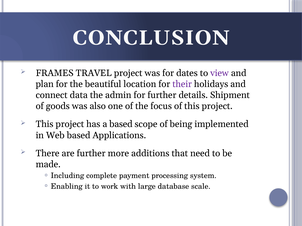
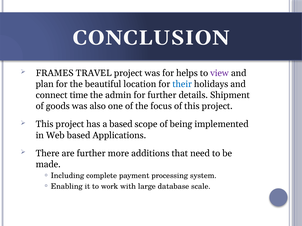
dates: dates -> helps
their colour: purple -> blue
data: data -> time
